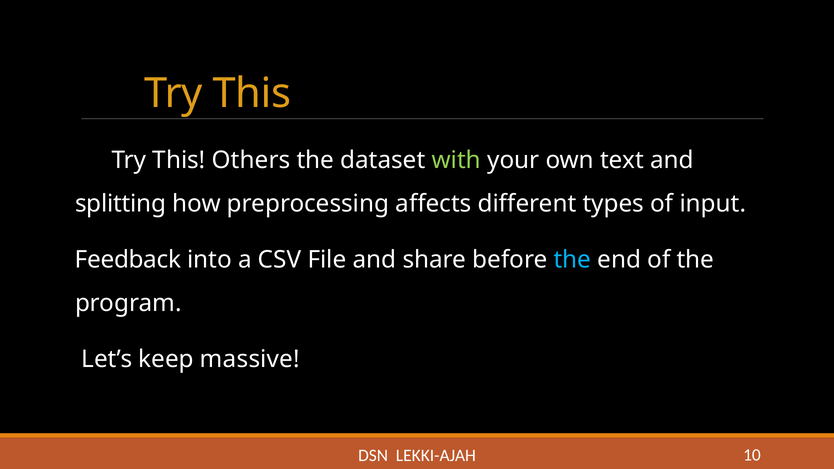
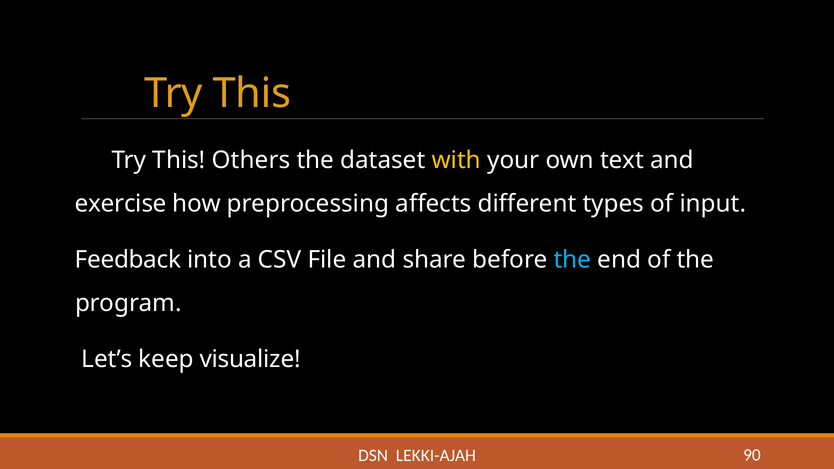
with colour: light green -> yellow
splitting: splitting -> exercise
massive: massive -> visualize
10: 10 -> 90
